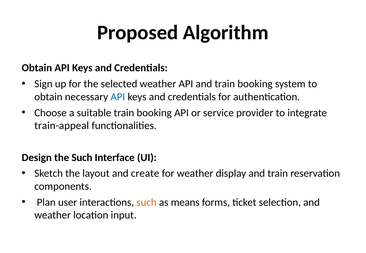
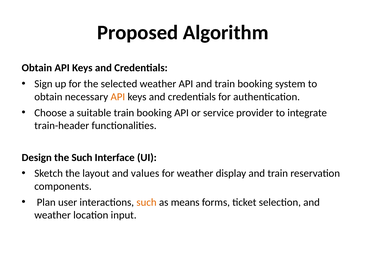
API at (118, 97) colour: blue -> orange
train-appeal: train-appeal -> train-header
create: create -> values
